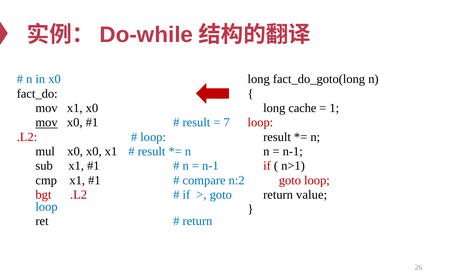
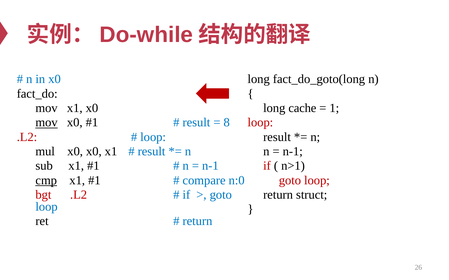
7: 7 -> 8
cmp underline: none -> present
n:2: n:2 -> n:0
value: value -> struct
